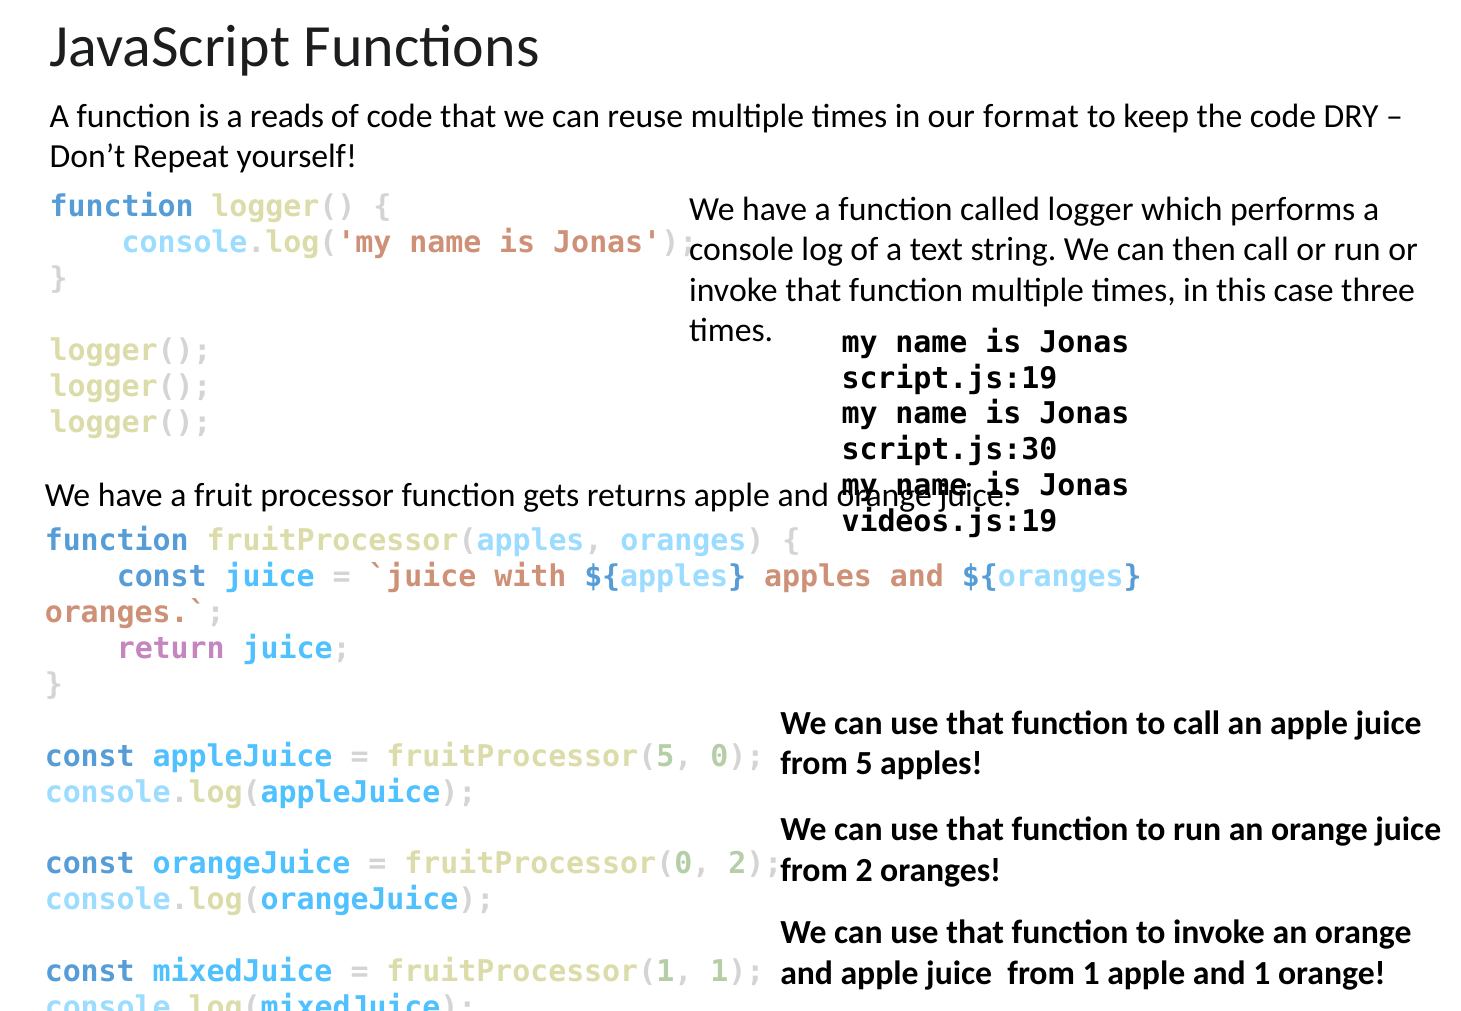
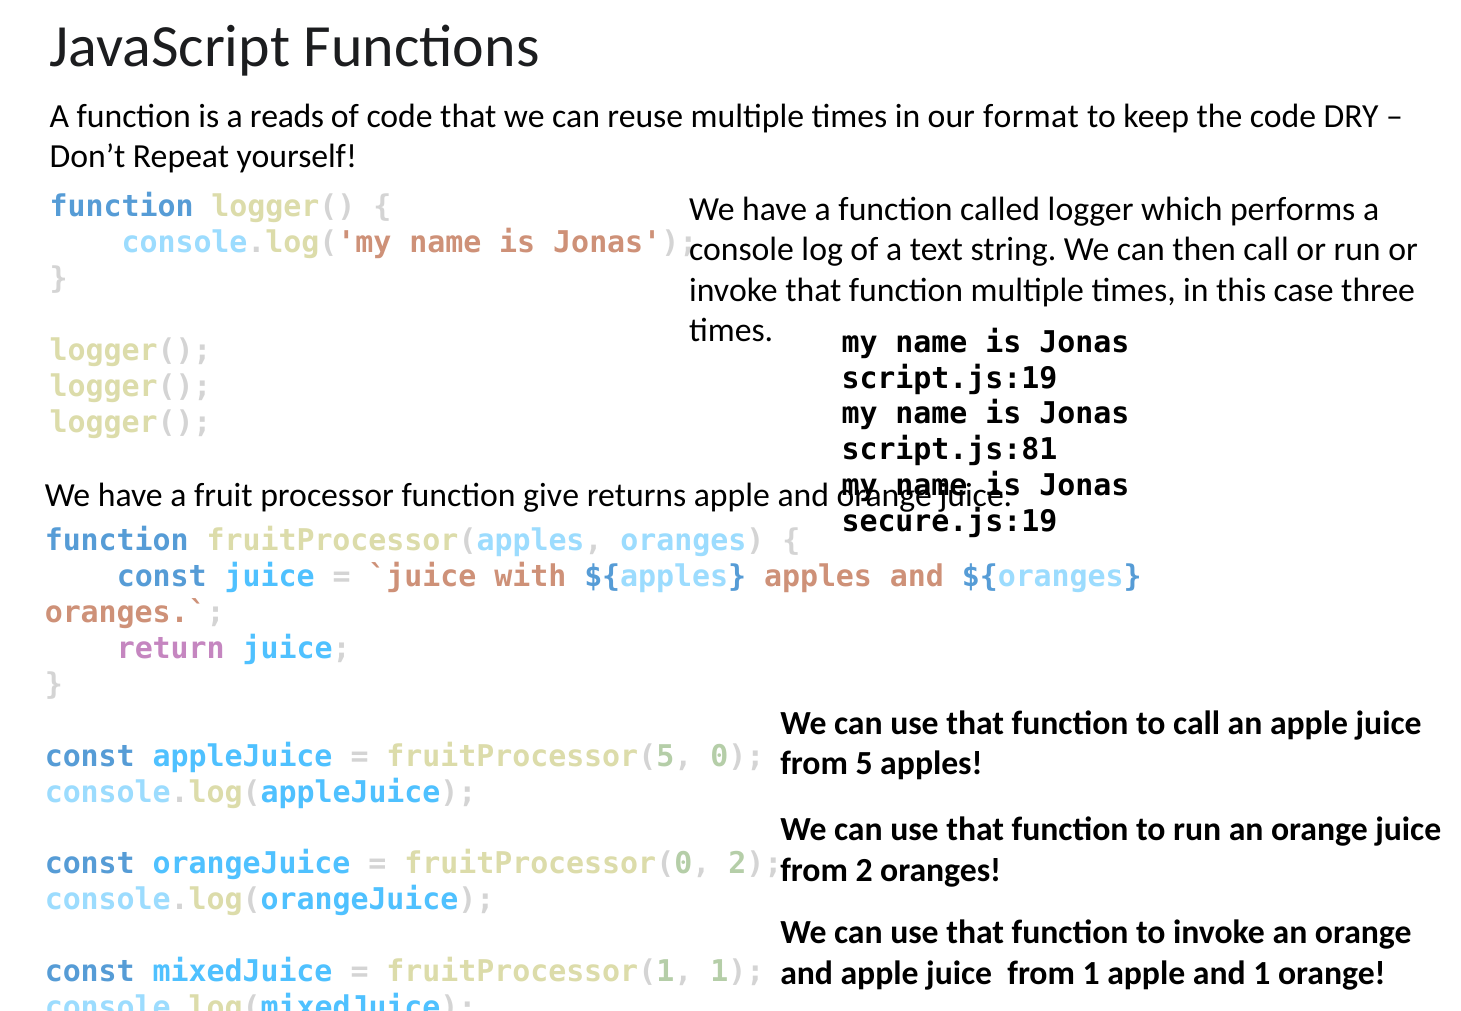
script.js:30: script.js:30 -> script.js:81
gets: gets -> give
videos.js:19: videos.js:19 -> secure.js:19
